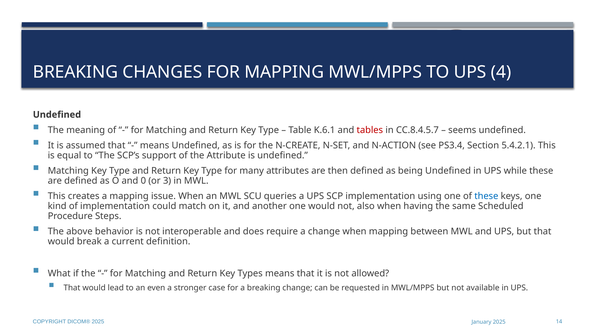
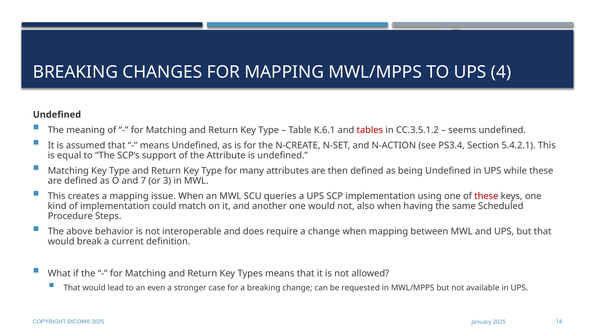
CC.8.4.5.7: CC.8.4.5.7 -> CC.3.5.1.2
0: 0 -> 7
these at (486, 197) colour: blue -> red
